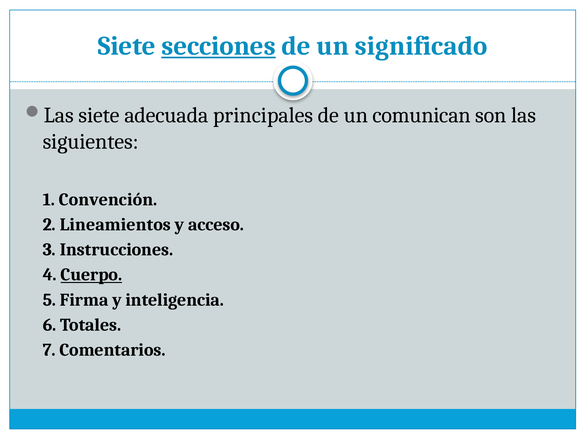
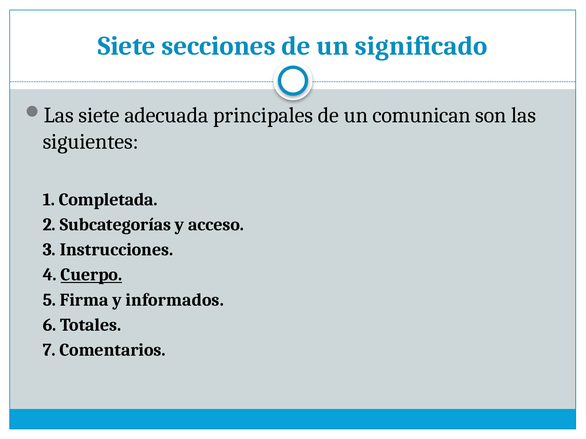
secciones underline: present -> none
Convención: Convención -> Completada
Lineamientos: Lineamientos -> Subcategorías
inteligencia: inteligencia -> informados
